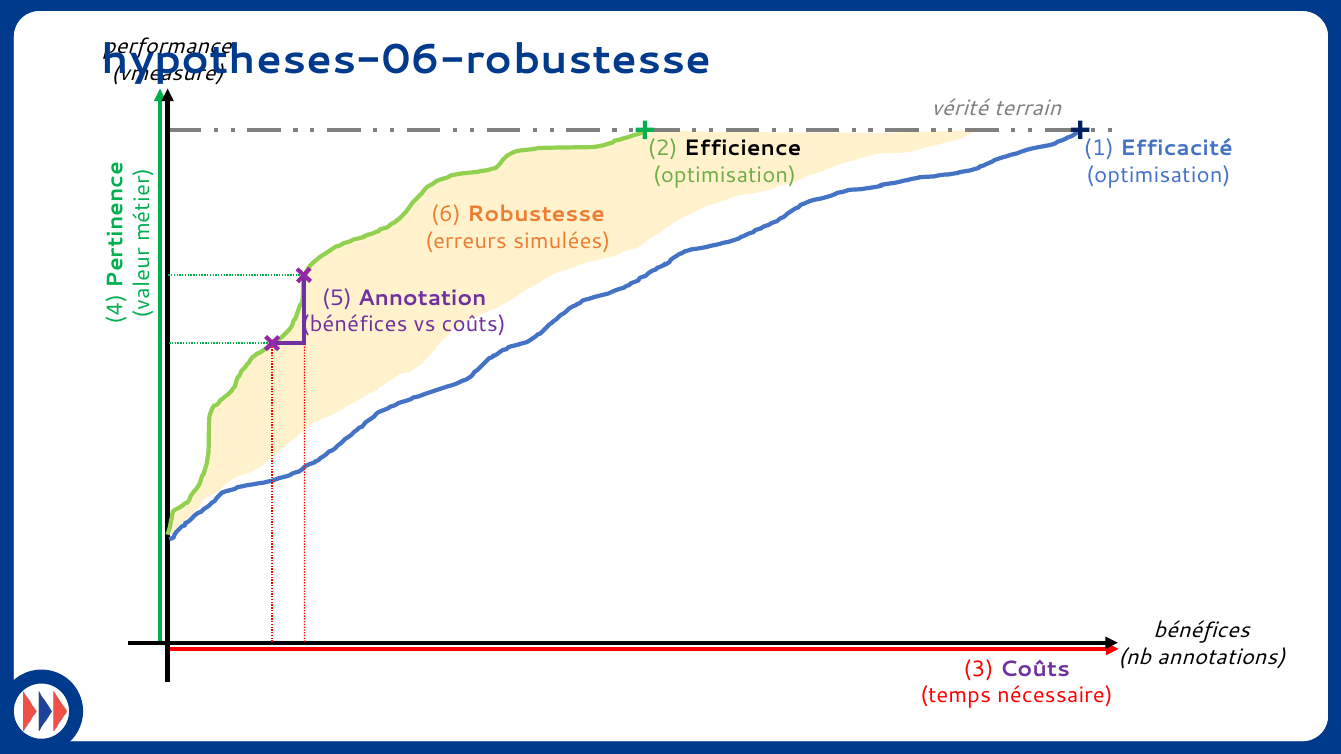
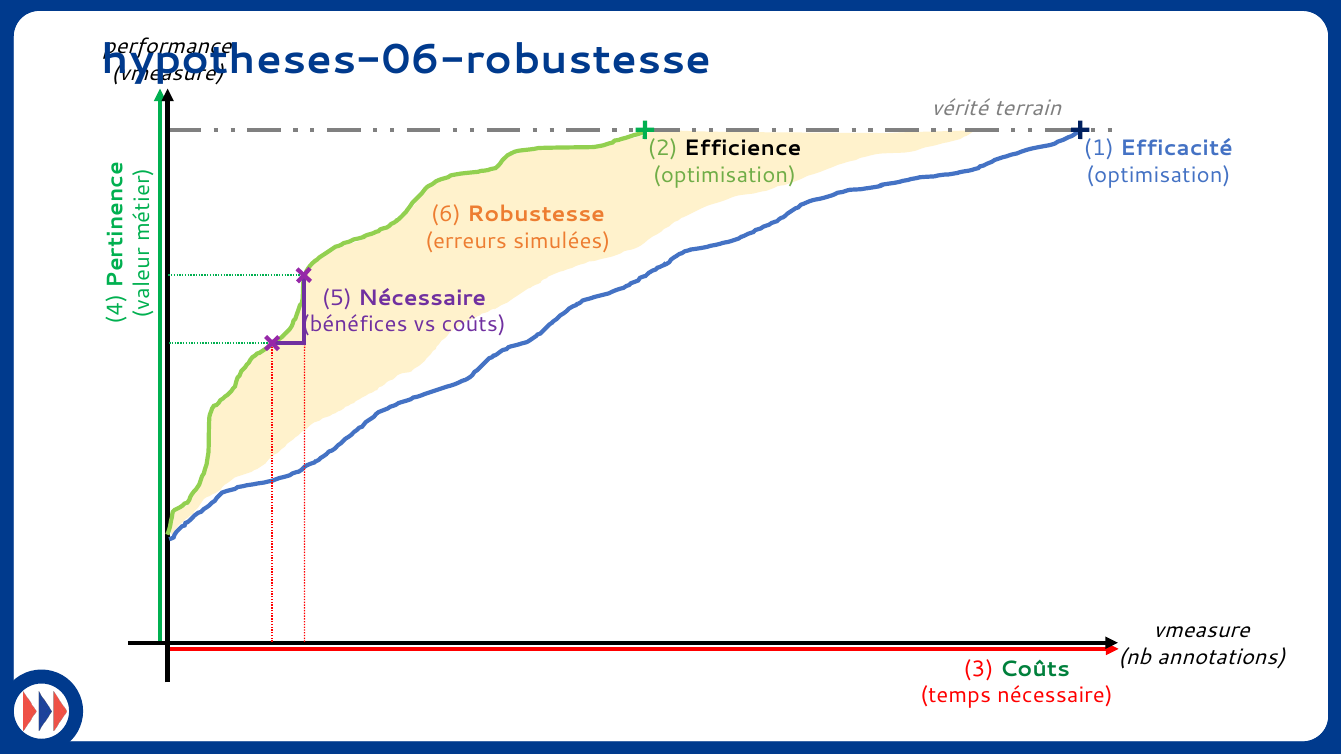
5 Annotation: Annotation -> Nécessaire
bénéfices at (1202, 631): bénéfices -> vmeasure
Coûts at (1035, 669) colour: purple -> green
